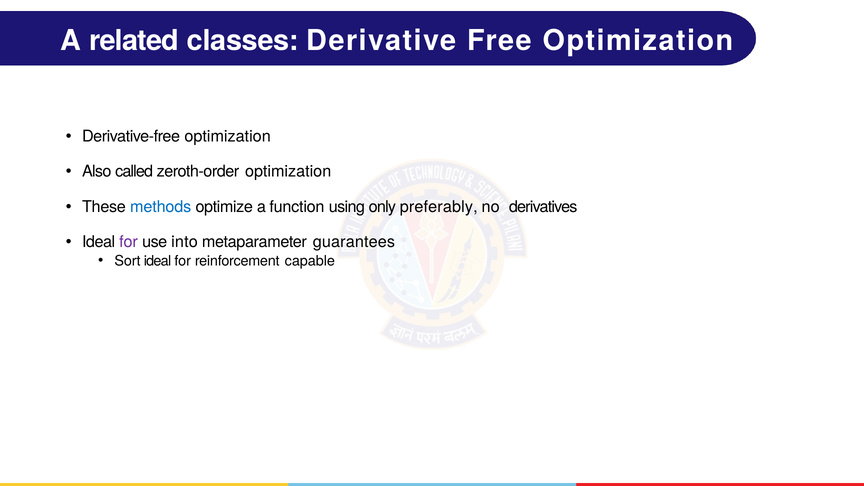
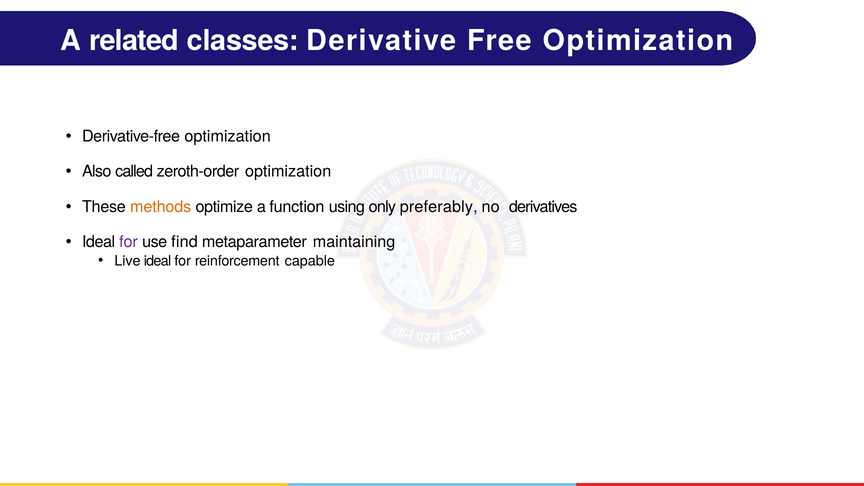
methods colour: blue -> orange
into: into -> find
guarantees: guarantees -> maintaining
Sort: Sort -> Live
